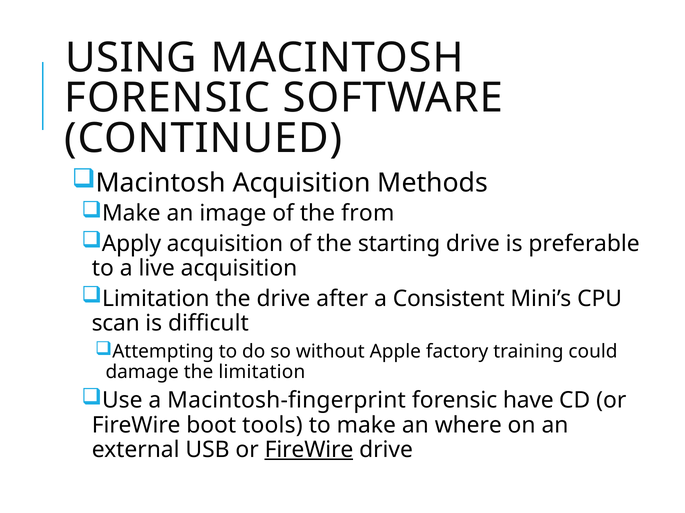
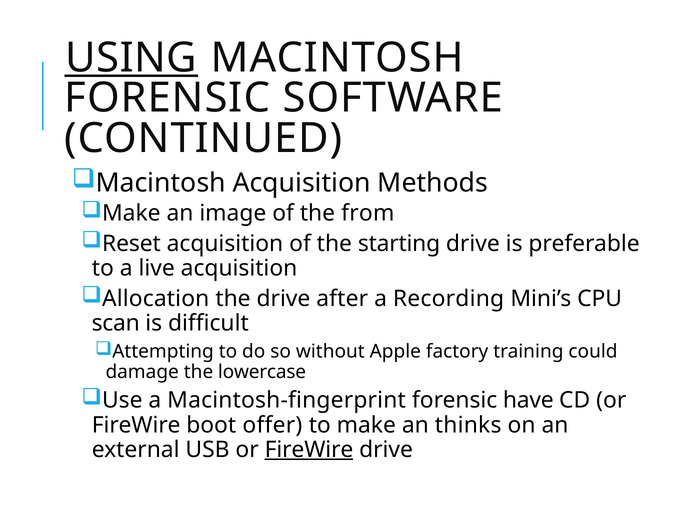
USING underline: none -> present
Apply: Apply -> Reset
Limitation at (156, 299): Limitation -> Allocation
Consistent: Consistent -> Recording
the limitation: limitation -> lowercase
tools: tools -> offer
where: where -> thinks
